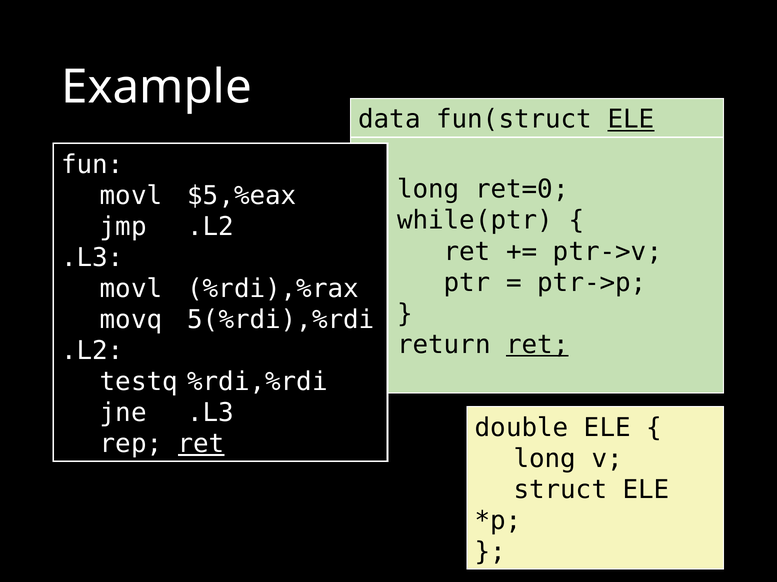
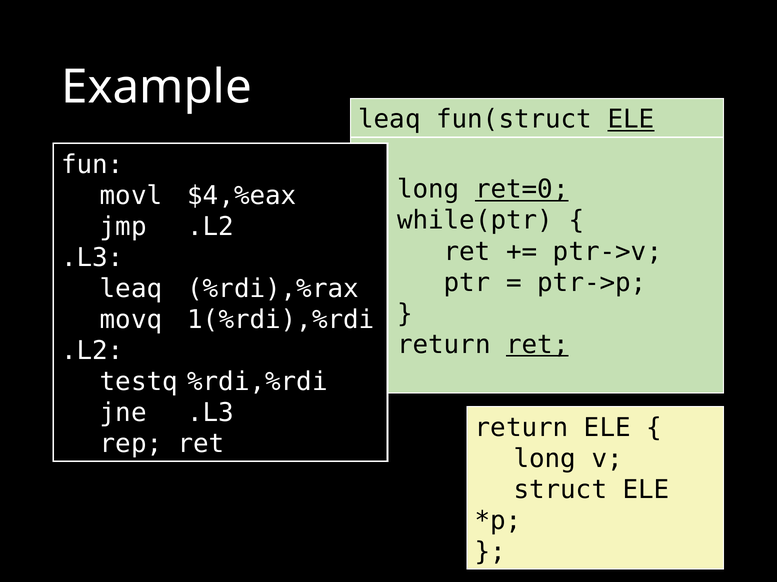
data at (389, 120): data -> leaq
ret=0 underline: none -> present
$5,%eax: $5,%eax -> $4,%eax
movl at (131, 289): movl -> leaq
5(%rdi),%rdi: 5(%rdi),%rdi -> 1(%rdi),%rdi
double at (522, 428): double -> return
ret at (201, 444) underline: present -> none
